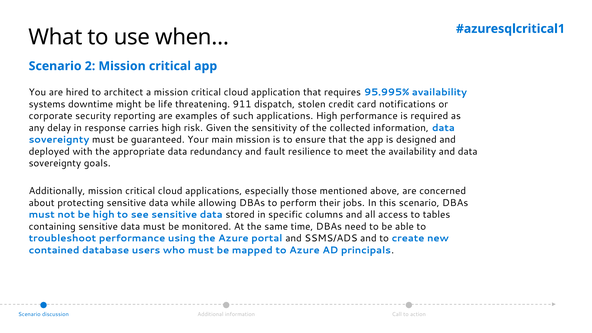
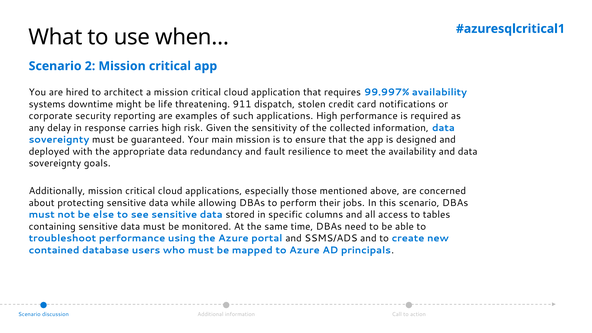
95.995%: 95.995% -> 99.997%
be high: high -> else
